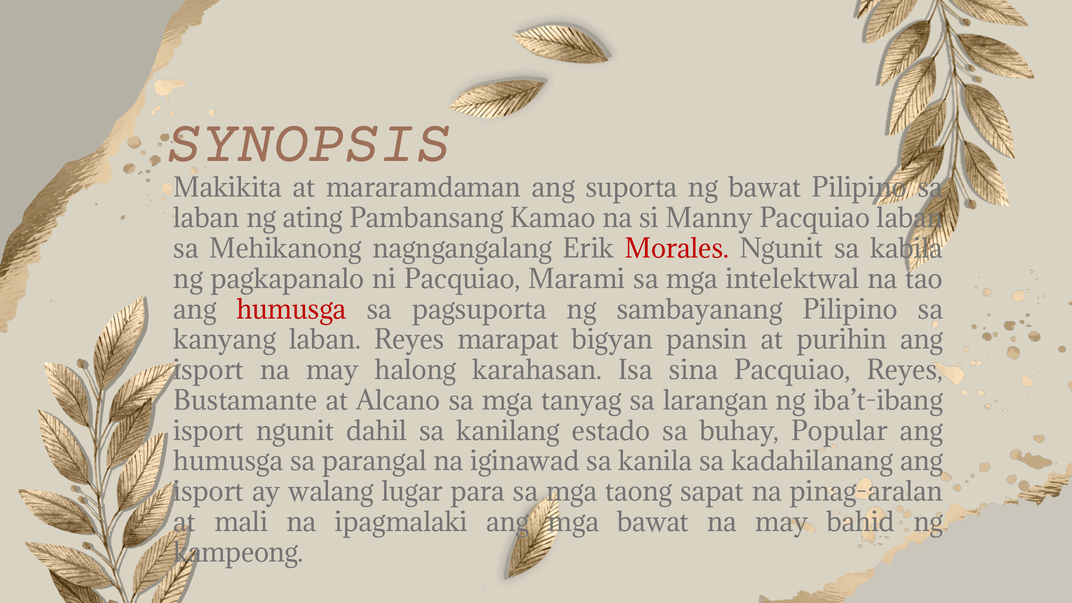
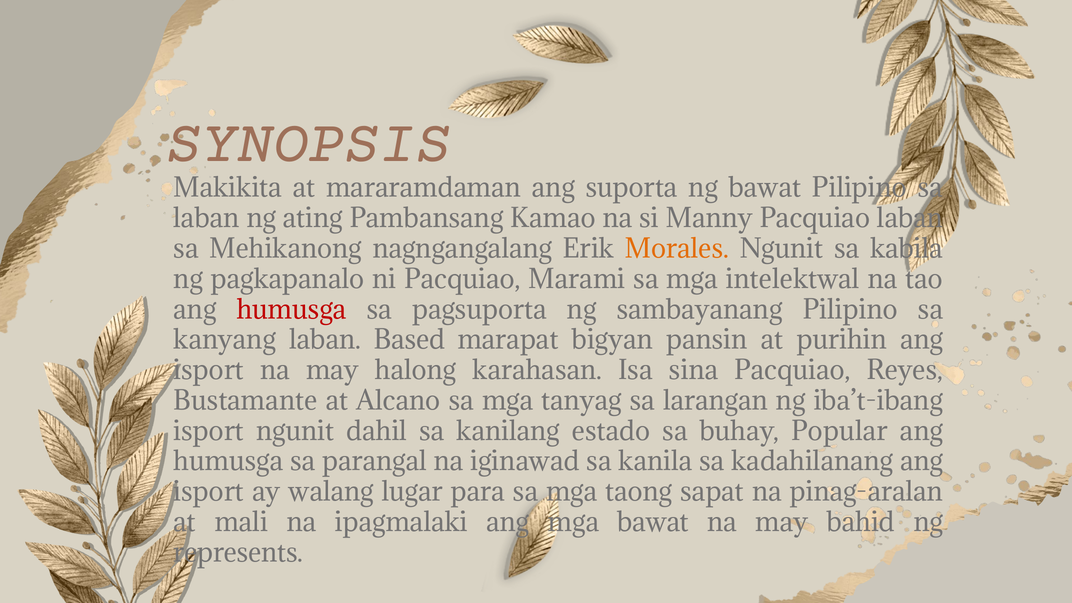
Morales colour: red -> orange
laban Reyes: Reyes -> Based
kampeong: kampeong -> represents
